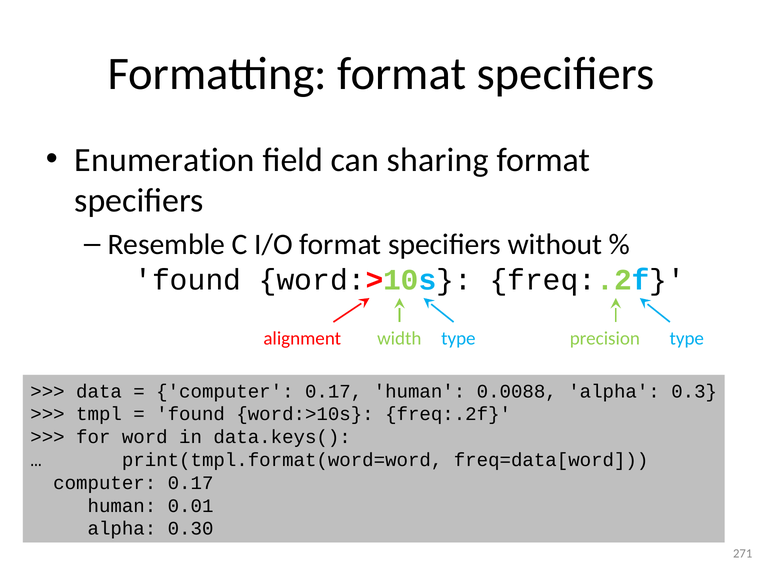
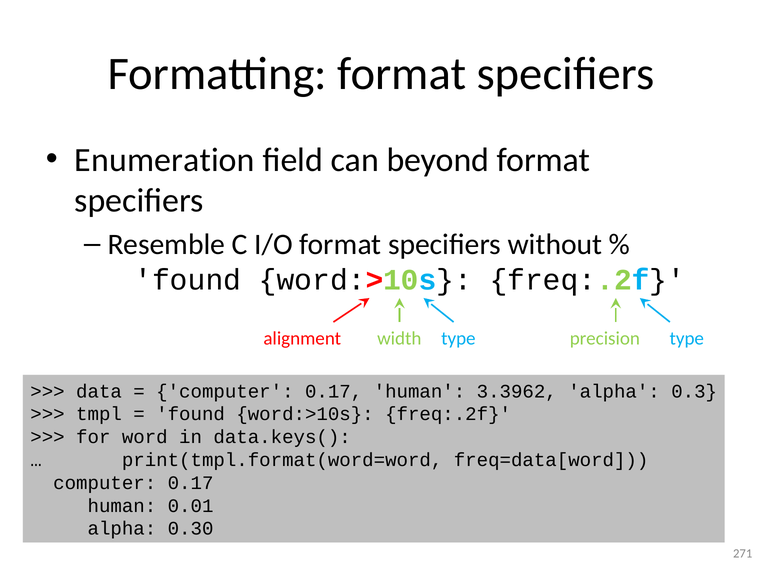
sharing: sharing -> beyond
0.0088: 0.0088 -> 3.3962
